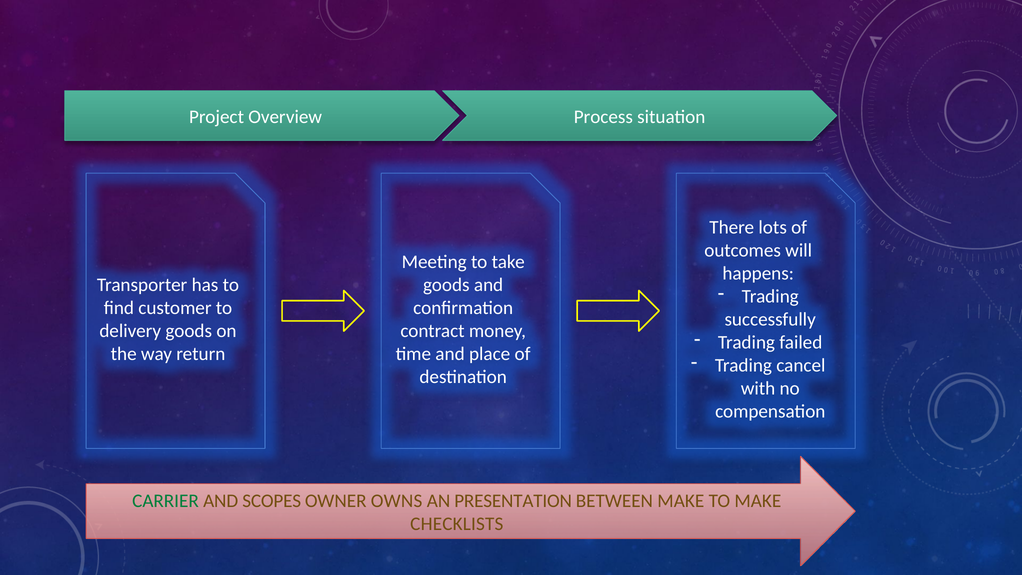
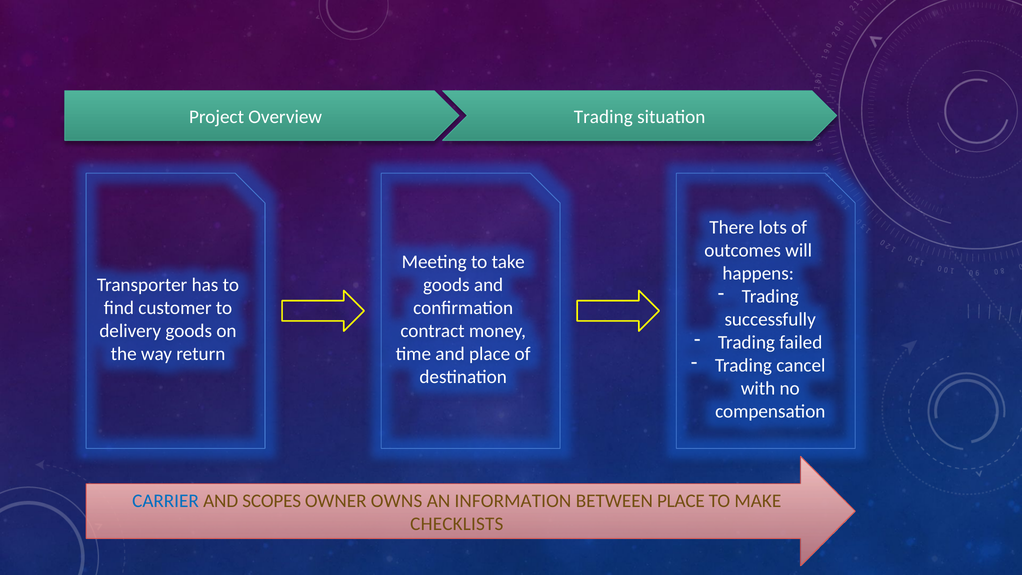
Overview Process: Process -> Trading
CARRIER colour: green -> blue
PRESENTATION: PRESENTATION -> INFORMATION
BETWEEN MAKE: MAKE -> PLACE
